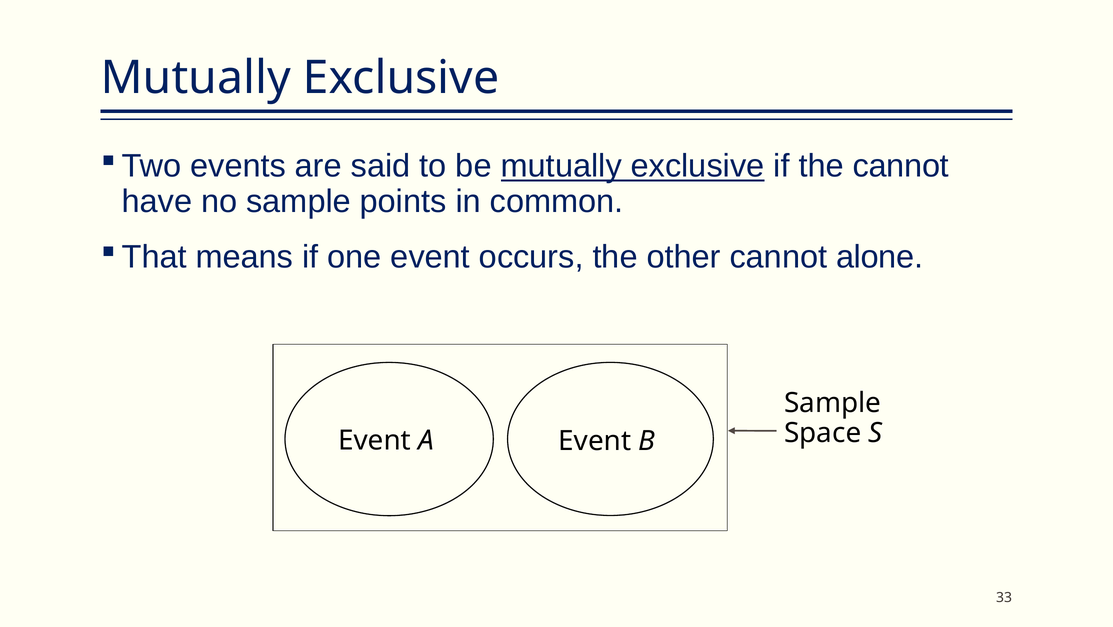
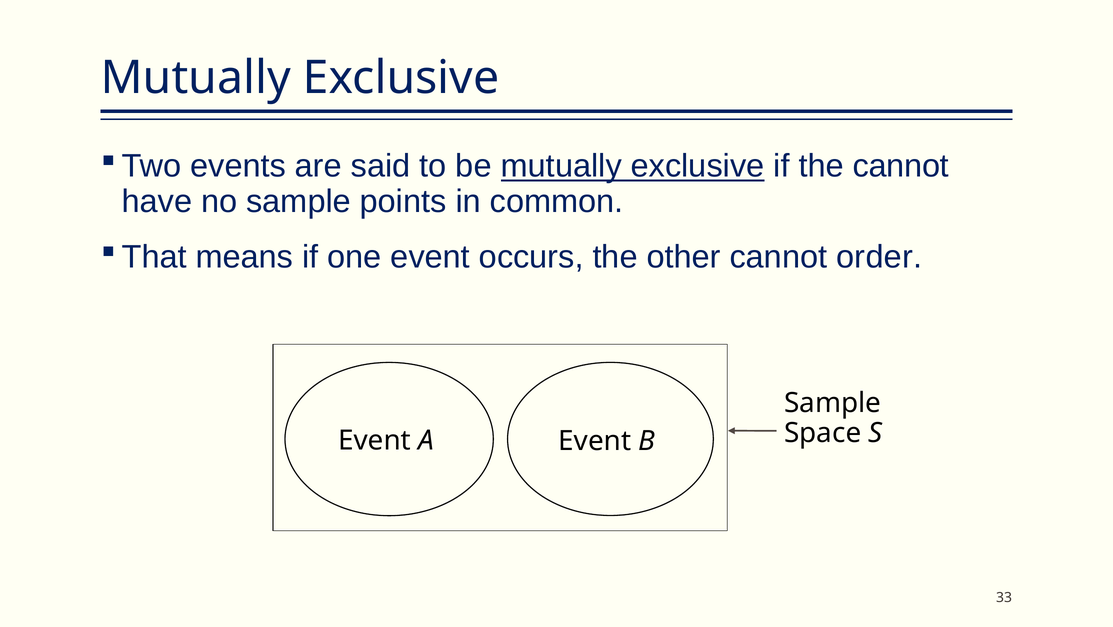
alone: alone -> order
